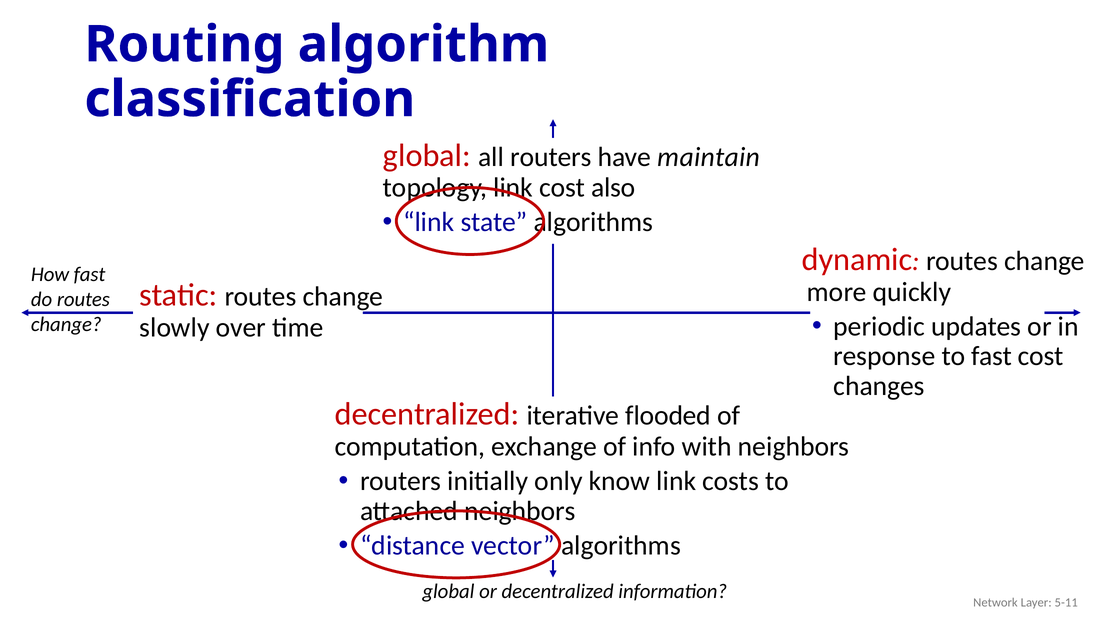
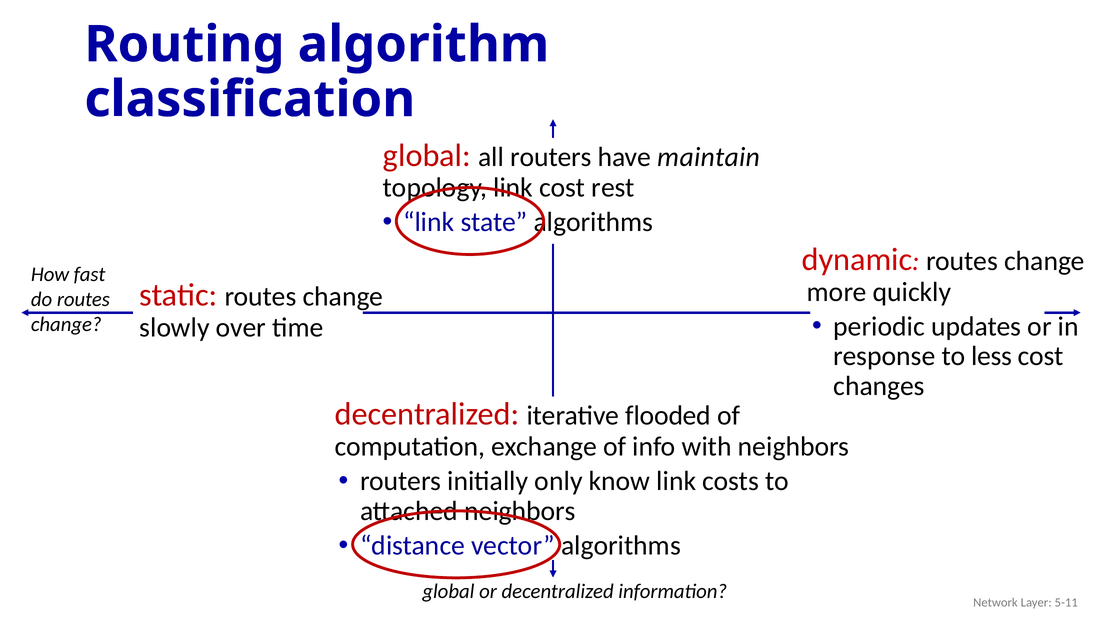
also: also -> rest
to fast: fast -> less
